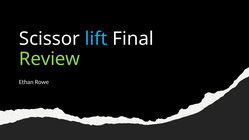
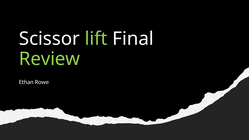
lift colour: light blue -> light green
